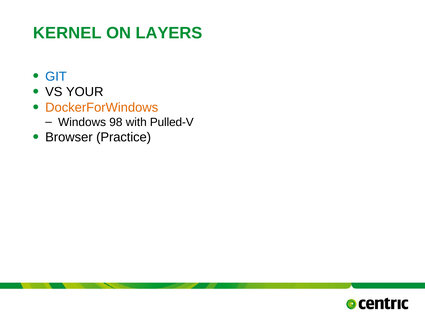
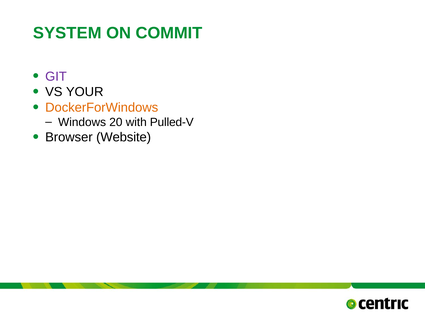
KERNEL: KERNEL -> SYSTEM
LAYERS: LAYERS -> COMMIT
GIT colour: blue -> purple
98: 98 -> 20
Practice: Practice -> Website
